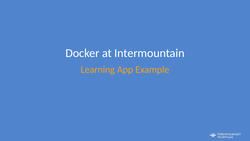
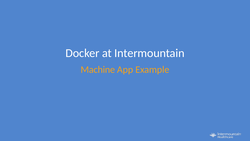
Learning: Learning -> Machine
